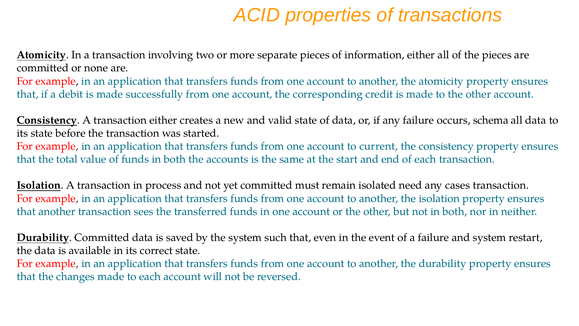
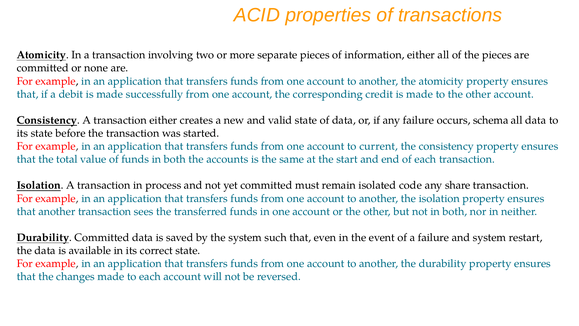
need: need -> code
cases: cases -> share
